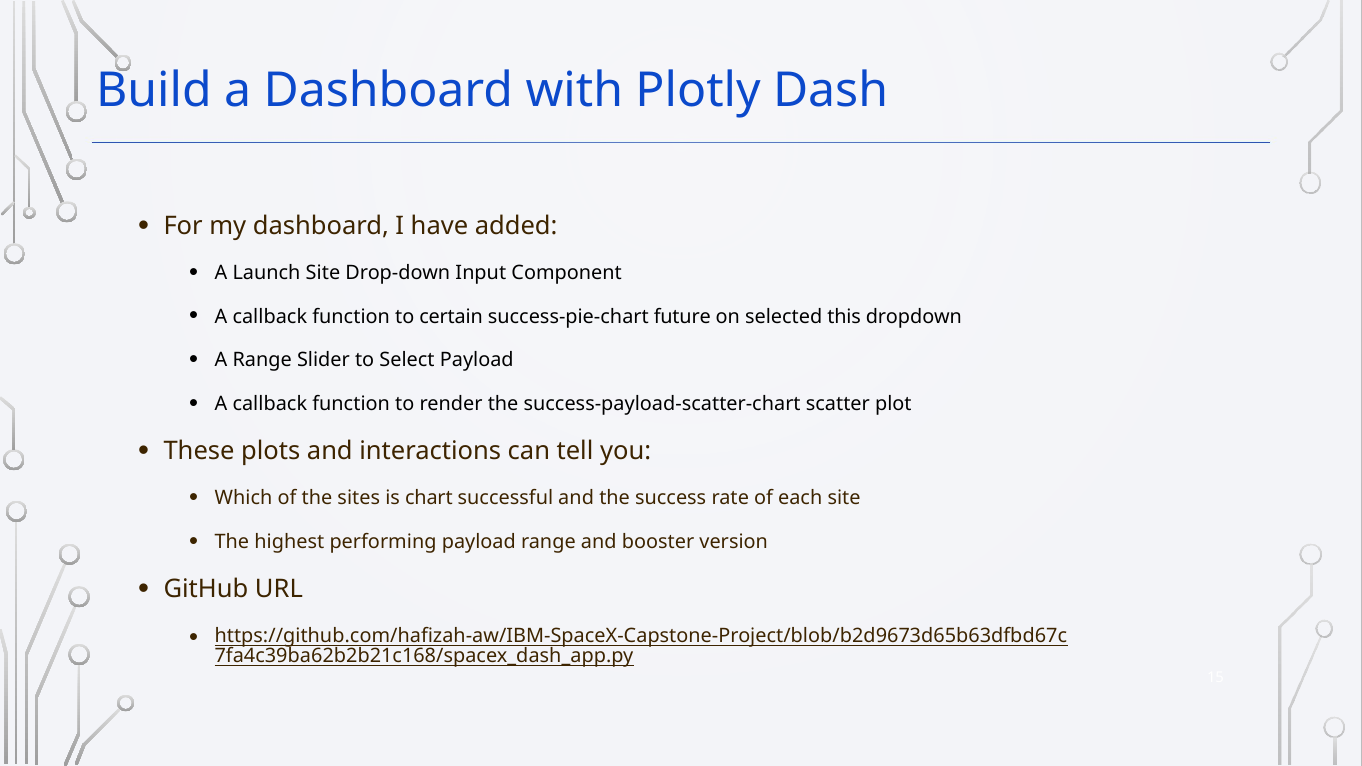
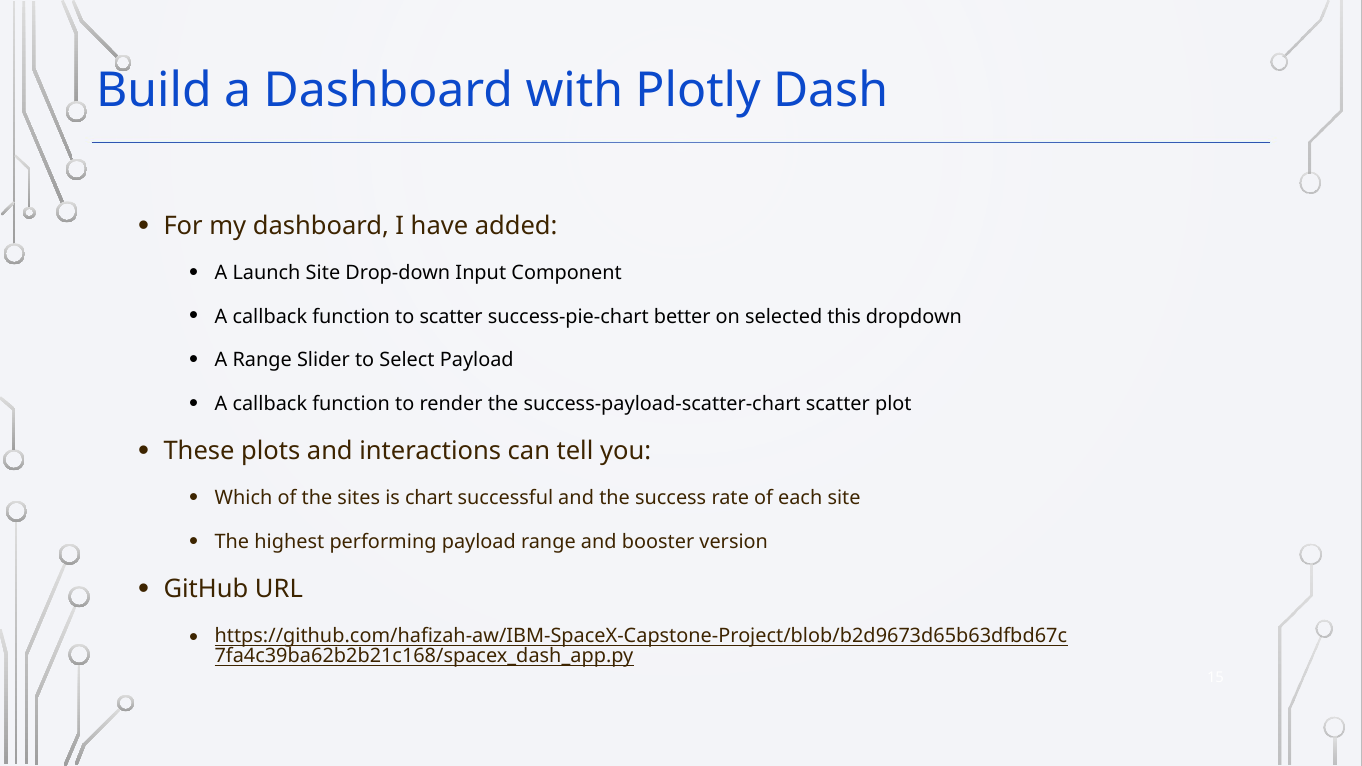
to certain: certain -> scatter
future: future -> better
